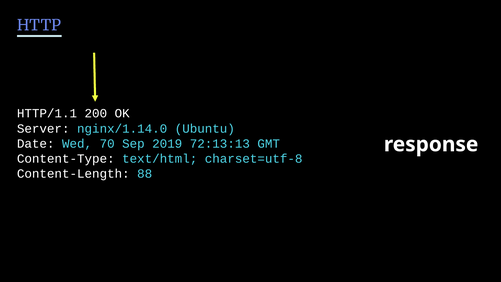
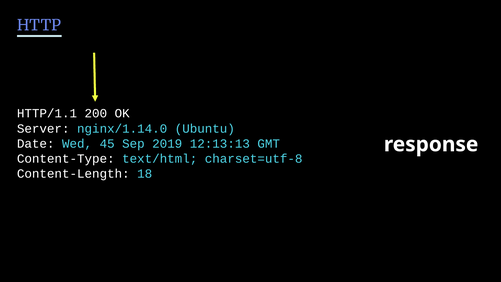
70: 70 -> 45
72:13:13: 72:13:13 -> 12:13:13
88: 88 -> 18
